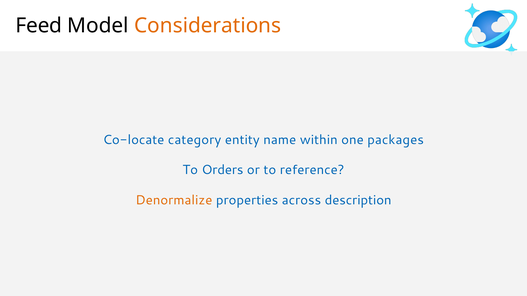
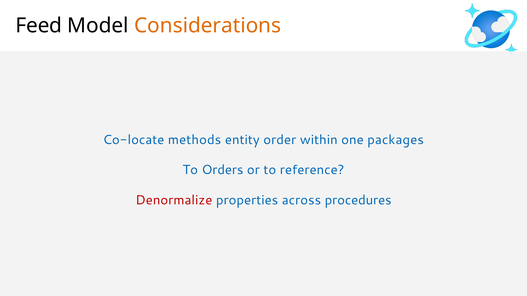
category: category -> methods
name: name -> order
Denormalize colour: orange -> red
description: description -> procedures
